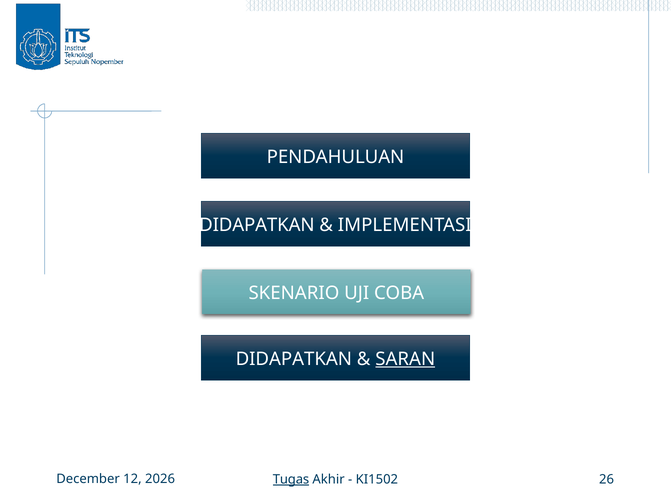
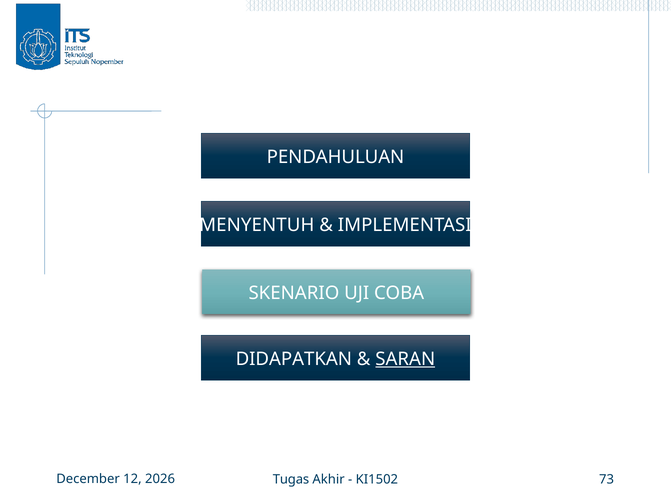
DIDAPATKAN at (257, 225): DIDAPATKAN -> MENYENTUH
Tugas underline: present -> none
26: 26 -> 73
